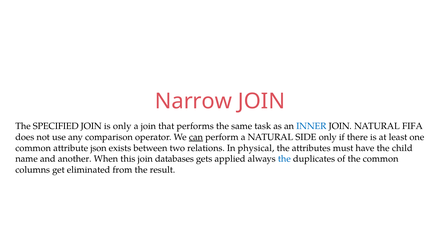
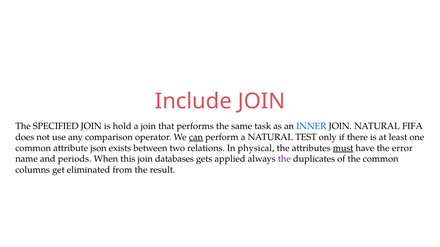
Narrow: Narrow -> Include
is only: only -> hold
SIDE: SIDE -> TEST
must underline: none -> present
child: child -> error
another: another -> periods
the at (284, 159) colour: blue -> purple
